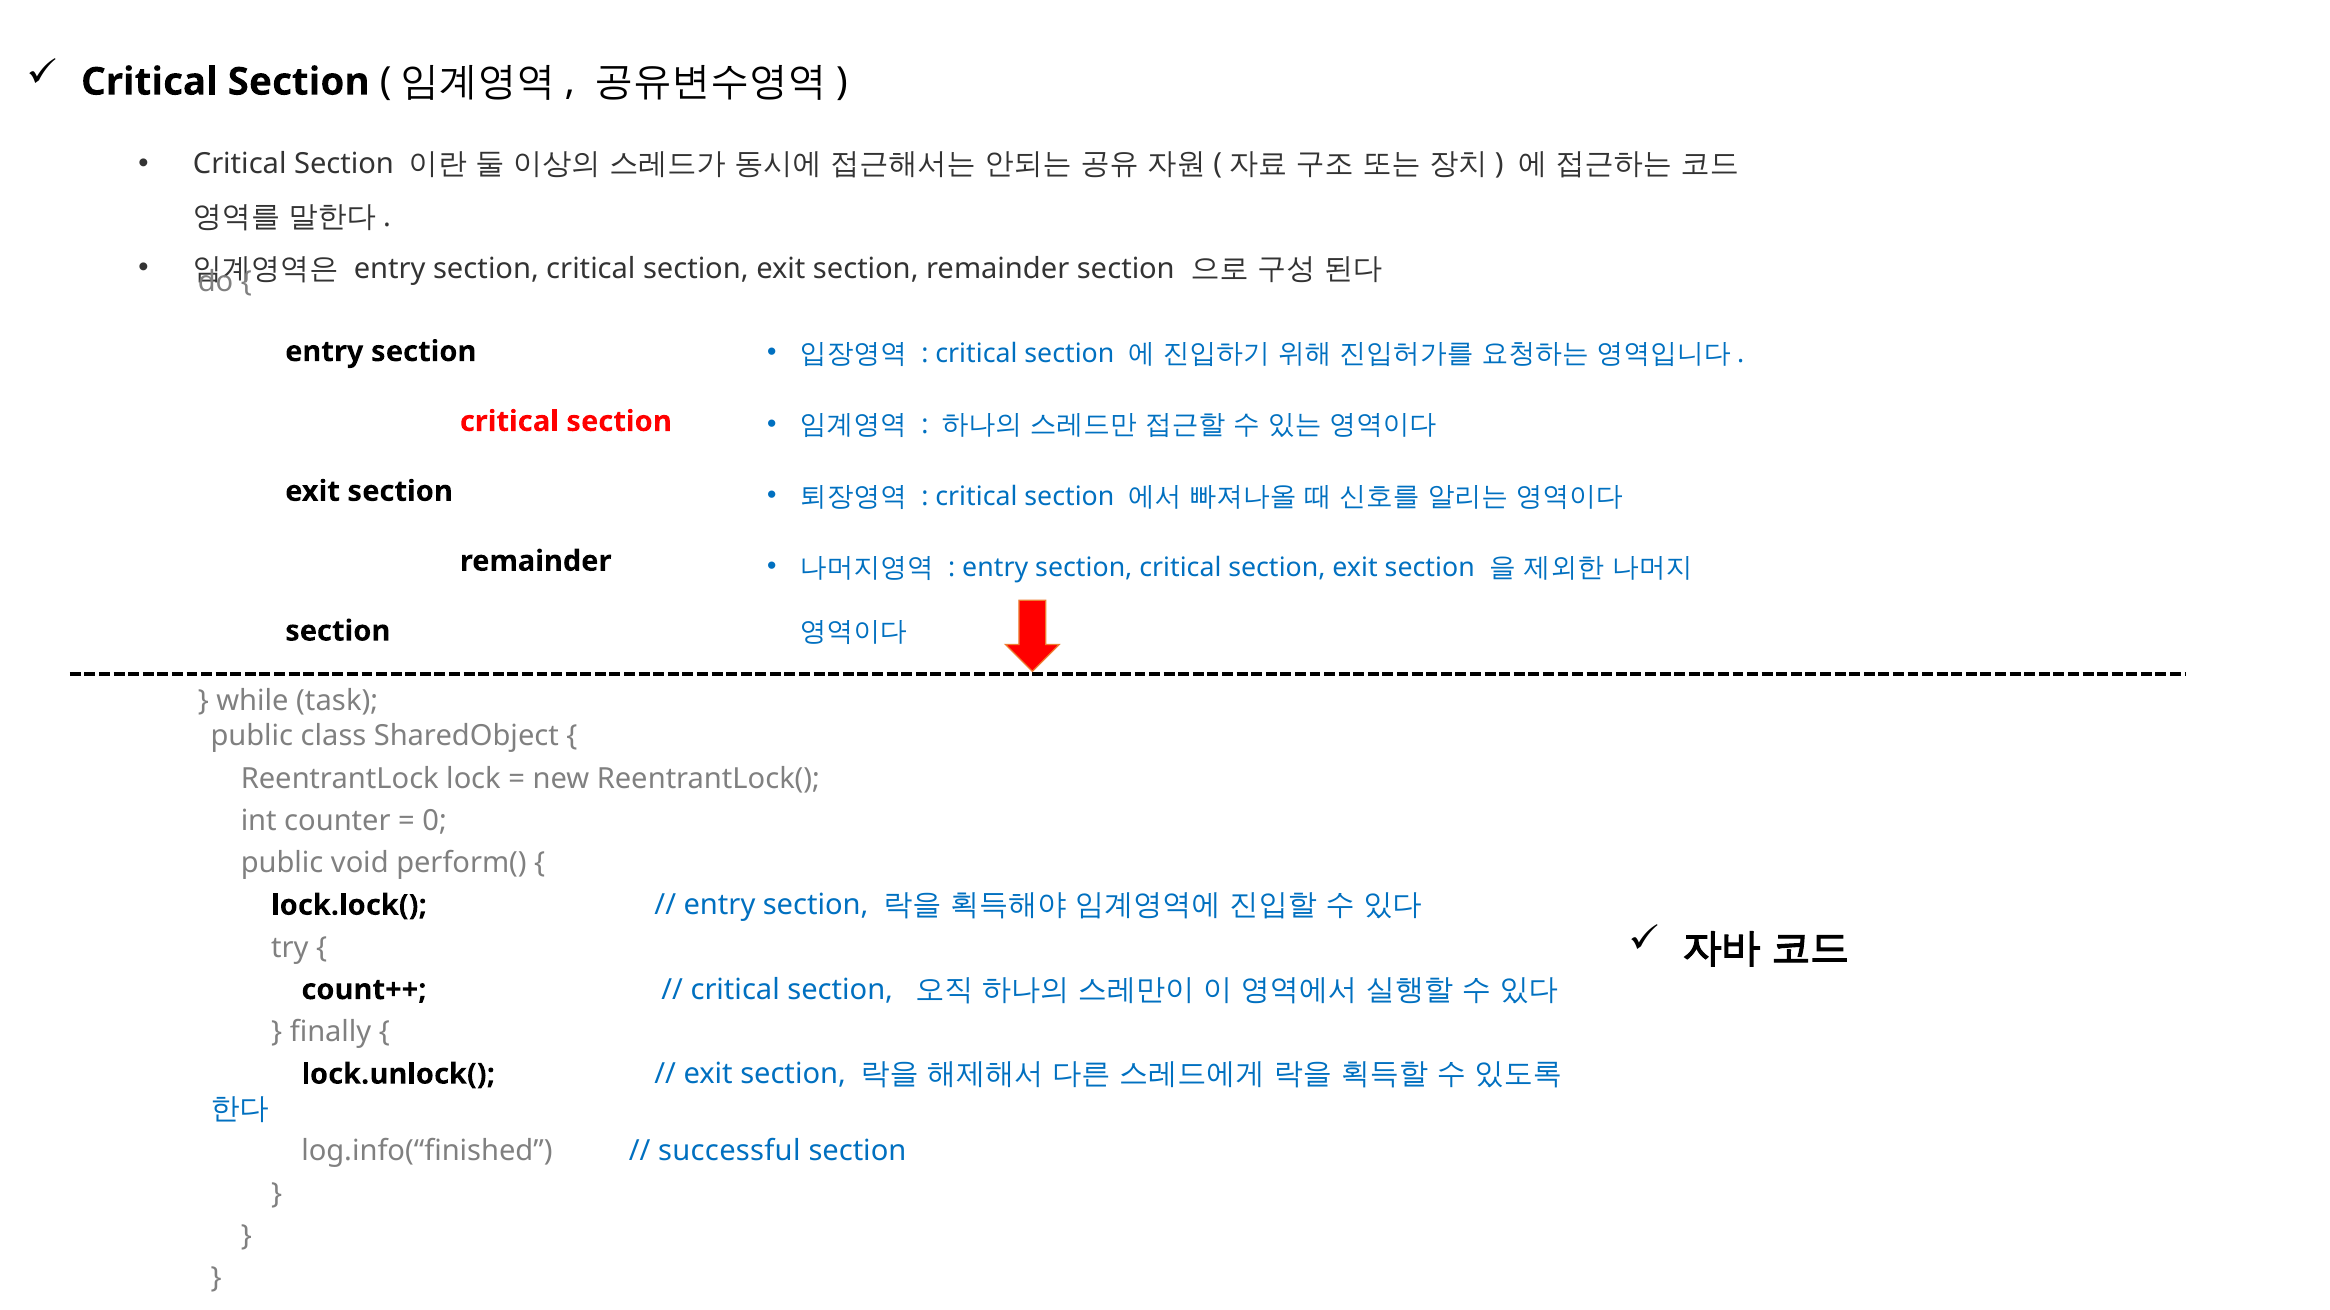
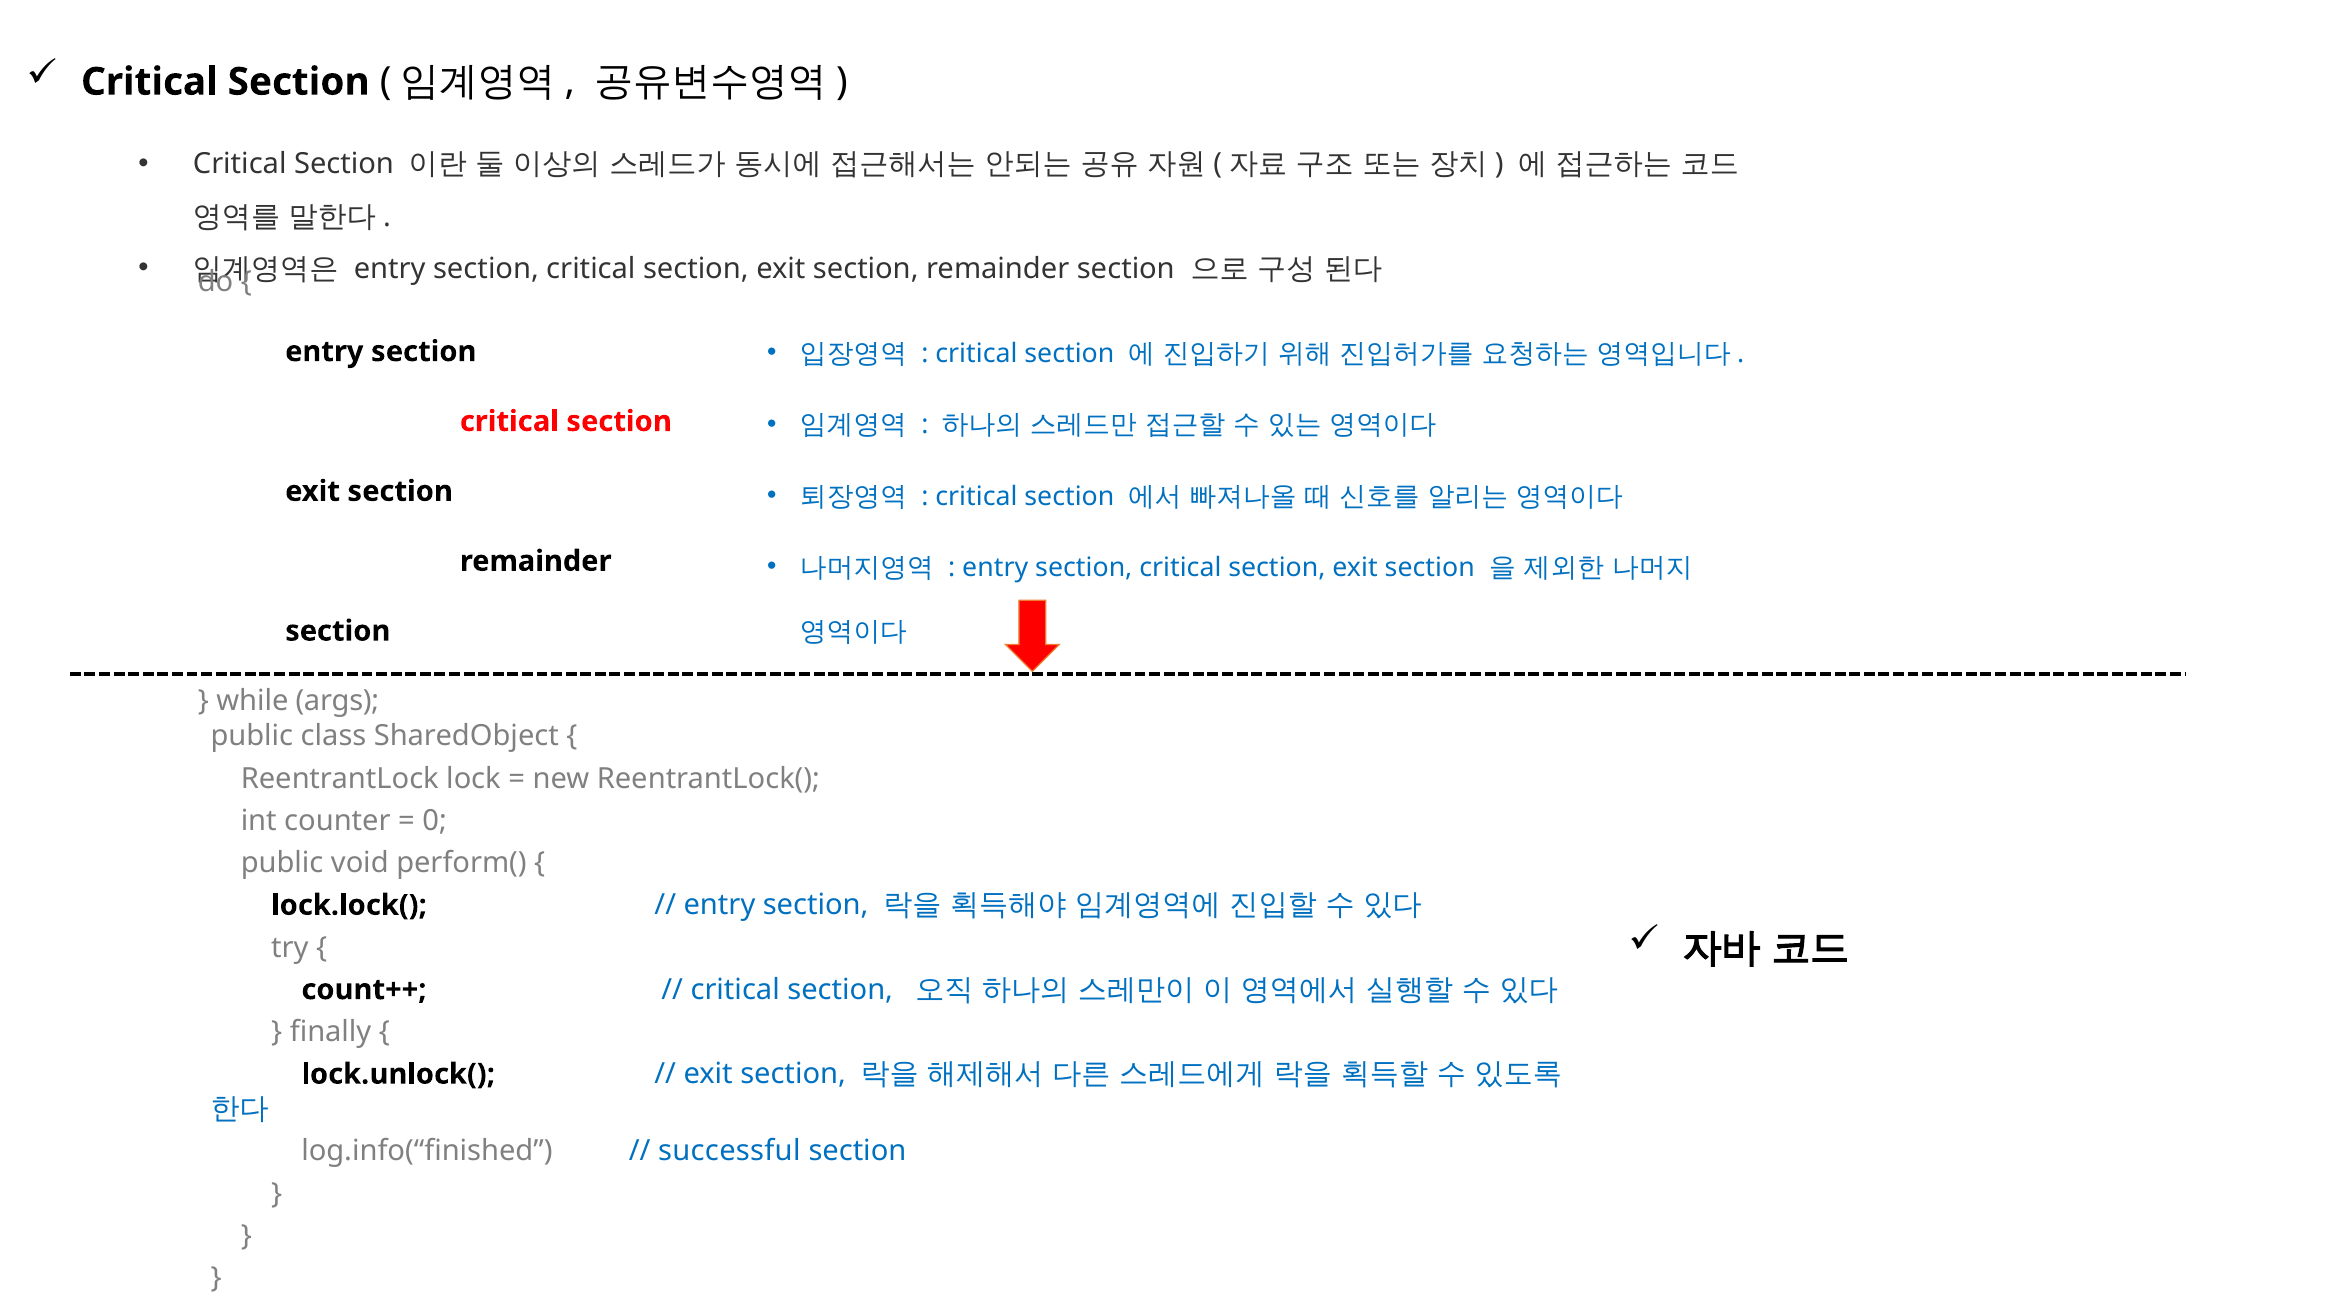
task: task -> args
